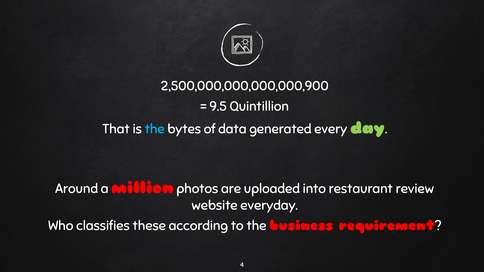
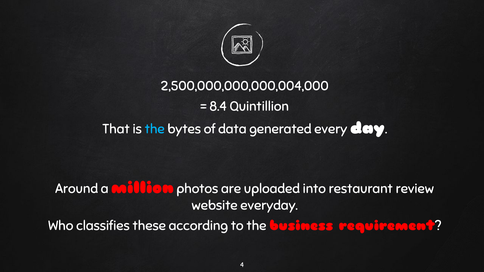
2,500,000,000,000,000,900: 2,500,000,000,000,000,900 -> 2,500,000,000,000,004,000
9.5: 9.5 -> 8.4
day colour: light green -> white
